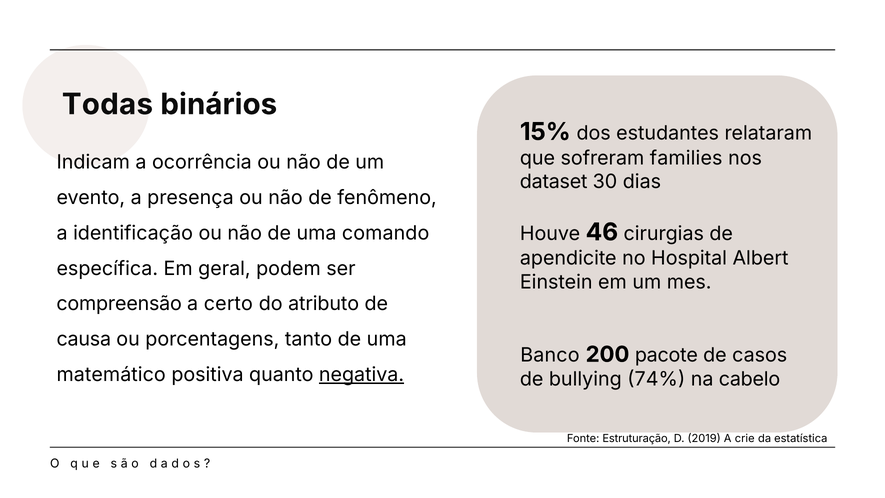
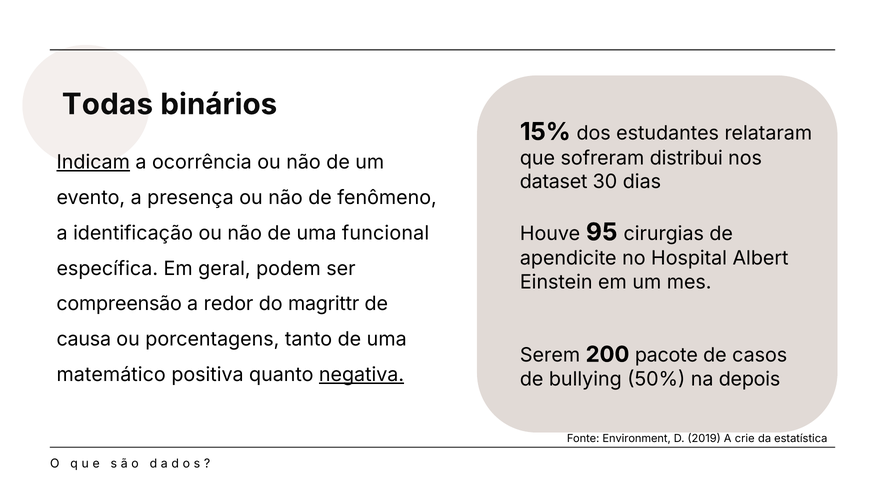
families: families -> distribui
Indicam underline: none -> present
comando: comando -> funcional
46: 46 -> 95
certo: certo -> redor
atributo: atributo -> magrittr
Banco: Banco -> Serem
74%: 74% -> 50%
cabelo: cabelo -> depois
Estruturação: Estruturação -> Environment
